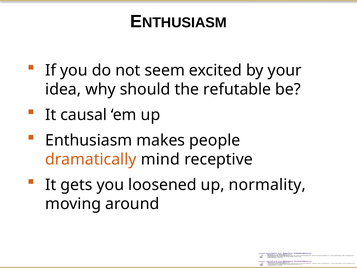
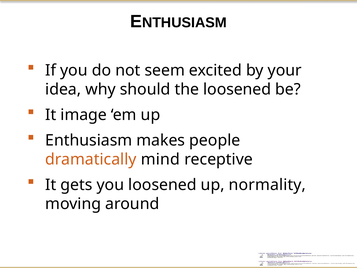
the refutable: refutable -> loosened
causal: causal -> image
